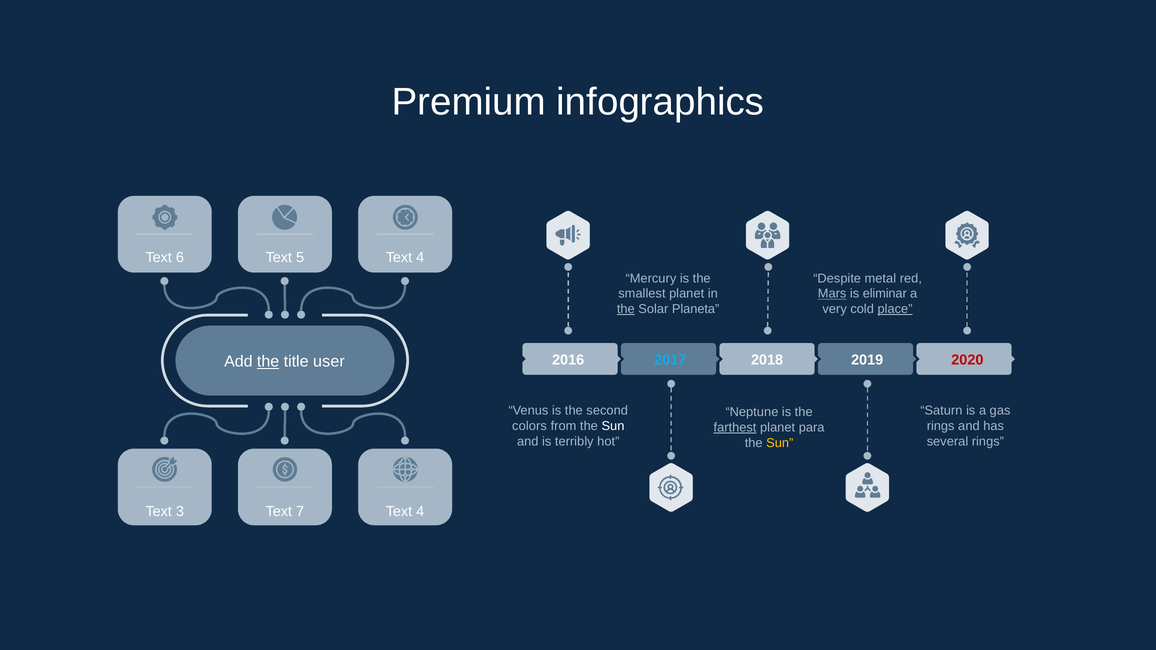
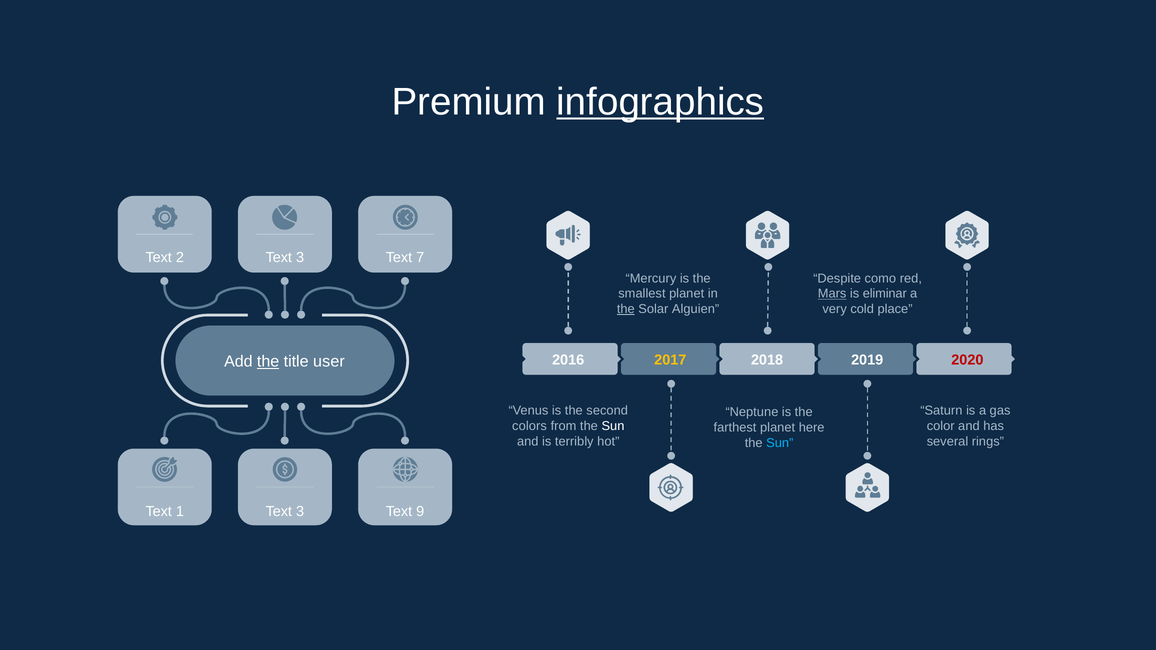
infographics underline: none -> present
6: 6 -> 2
5 at (300, 257): 5 -> 3
4 at (420, 257): 4 -> 7
metal: metal -> como
Planeta: Planeta -> Alguien
place underline: present -> none
2017 colour: light blue -> yellow
rings at (941, 426): rings -> color
farthest underline: present -> none
para: para -> here
Sun at (780, 443) colour: yellow -> light blue
3: 3 -> 1
7 at (300, 512): 7 -> 3
4 at (420, 512): 4 -> 9
